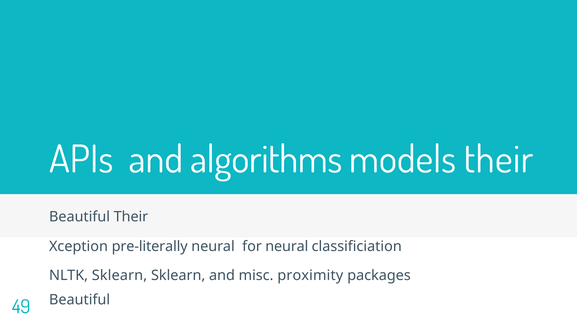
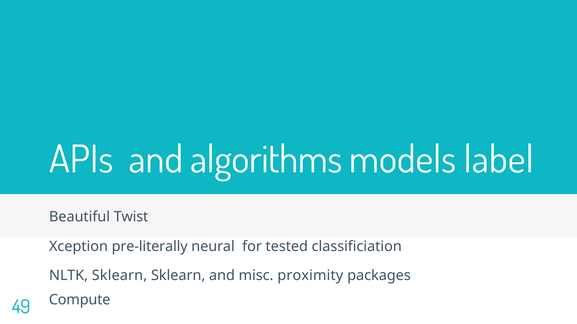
models their: their -> label
Beautiful Their: Their -> Twist
for neural: neural -> tested
Beautiful at (80, 300): Beautiful -> Compute
